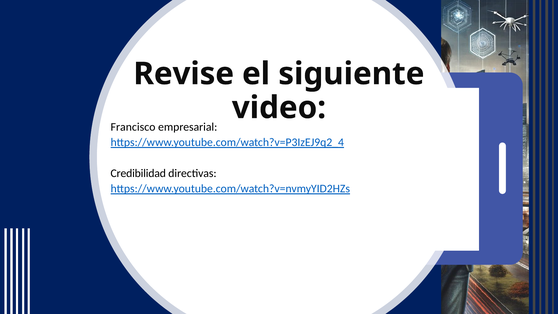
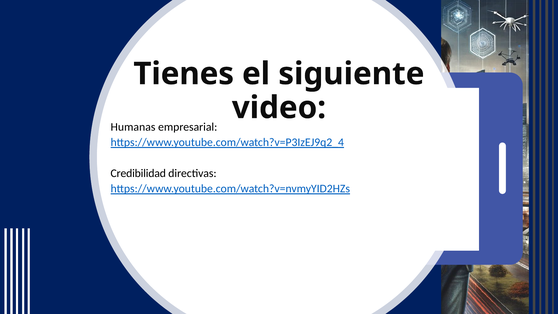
Revise: Revise -> Tienes
Francisco: Francisco -> Humanas
